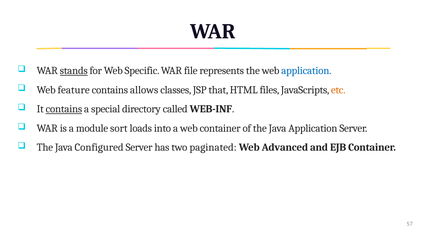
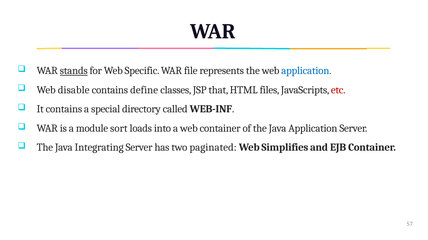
feature: feature -> disable
allows: allows -> define
etc colour: orange -> red
contains at (64, 109) underline: present -> none
Configured: Configured -> Integrating
Advanced: Advanced -> Simplifies
